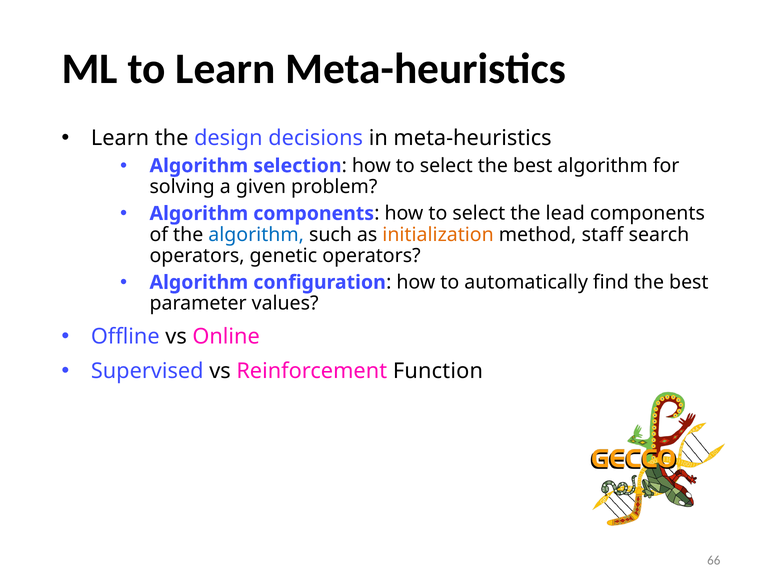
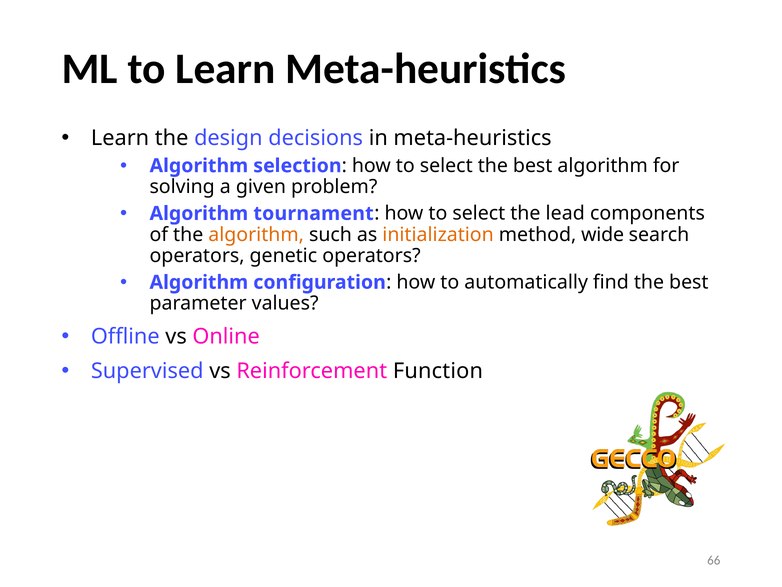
Algorithm components: components -> tournament
algorithm at (256, 234) colour: blue -> orange
staff: staff -> wide
